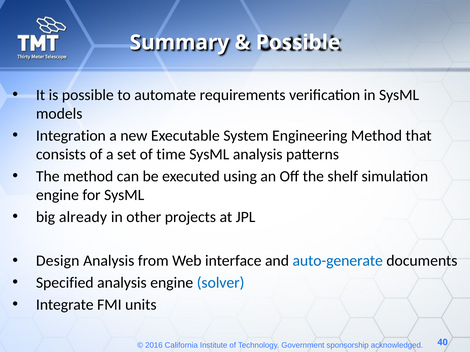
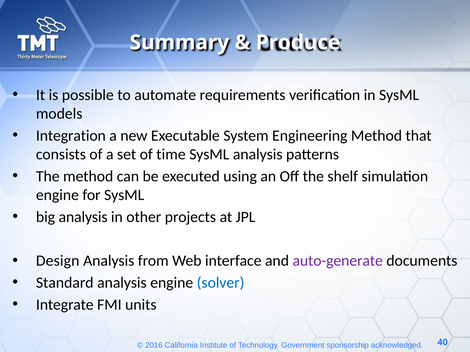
Possible at (298, 43): Possible -> Produce
big already: already -> analysis
auto-generate colour: blue -> purple
Specified: Specified -> Standard
